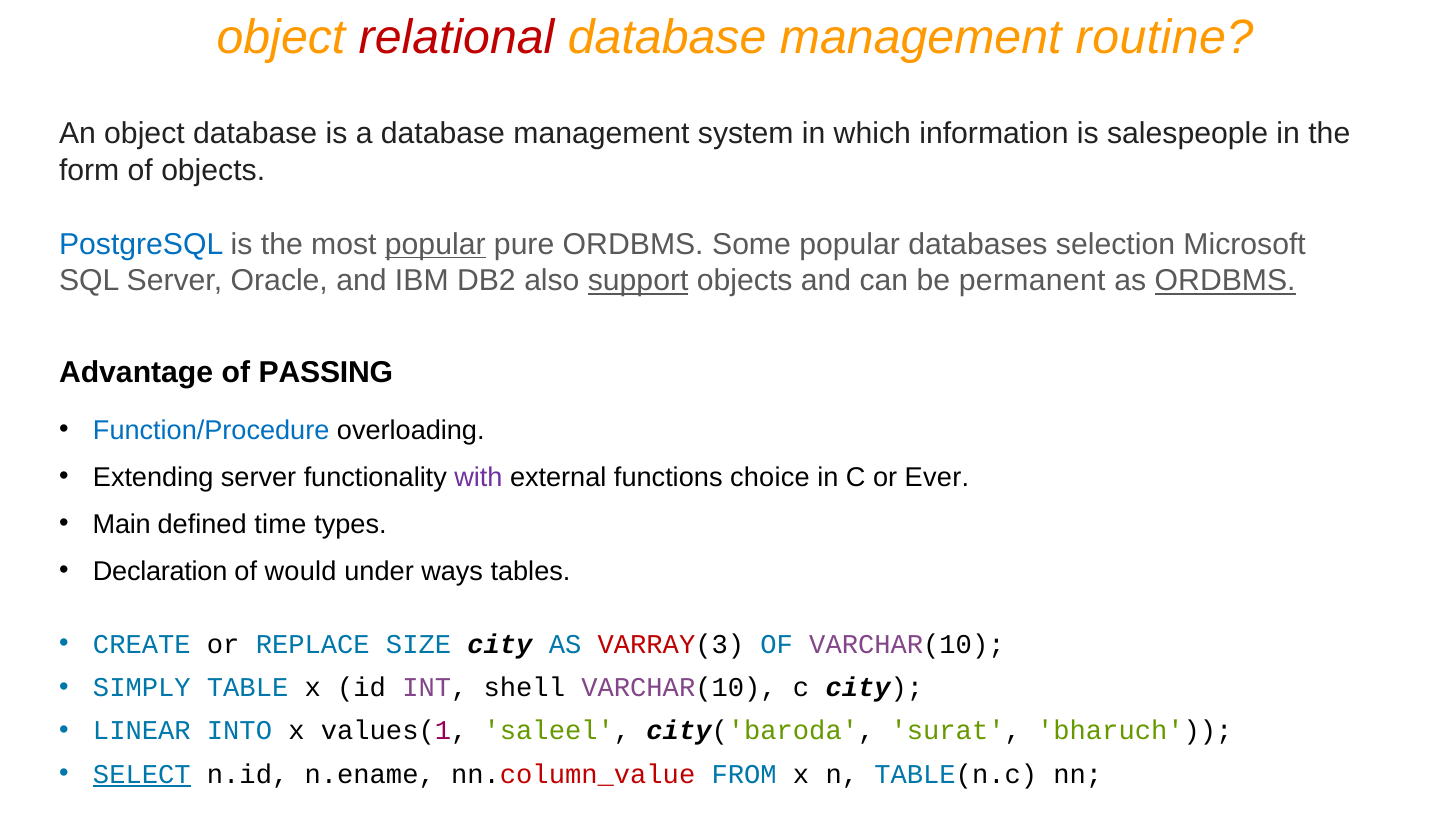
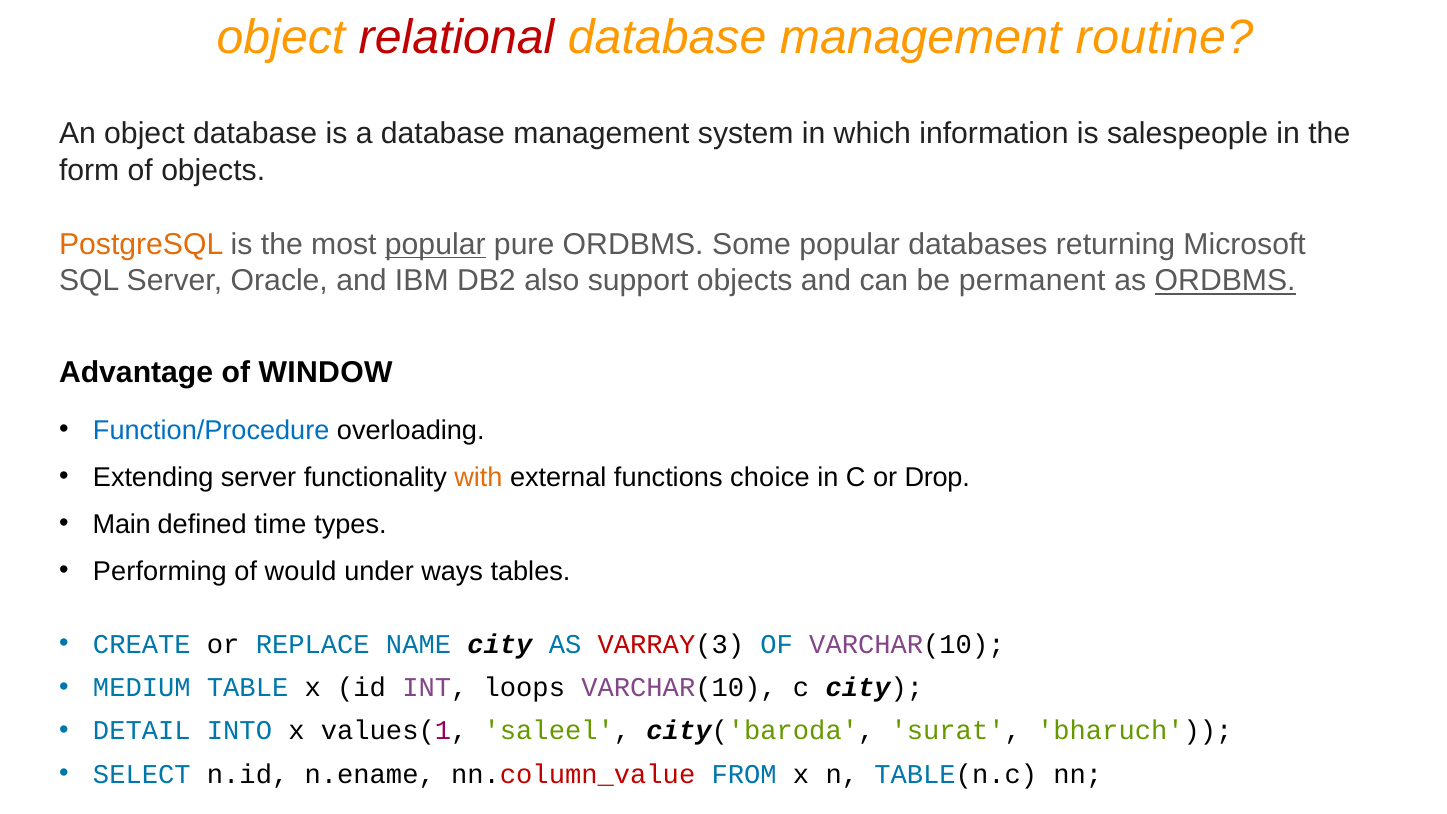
PostgreSQL colour: blue -> orange
selection: selection -> returning
support underline: present -> none
PASSING: PASSING -> WINDOW
with colour: purple -> orange
Ever: Ever -> Drop
Declaration: Declaration -> Performing
SIZE: SIZE -> NAME
SIMPLY: SIMPLY -> MEDIUM
shell: shell -> loops
LINEAR: LINEAR -> DETAIL
SELECT underline: present -> none
